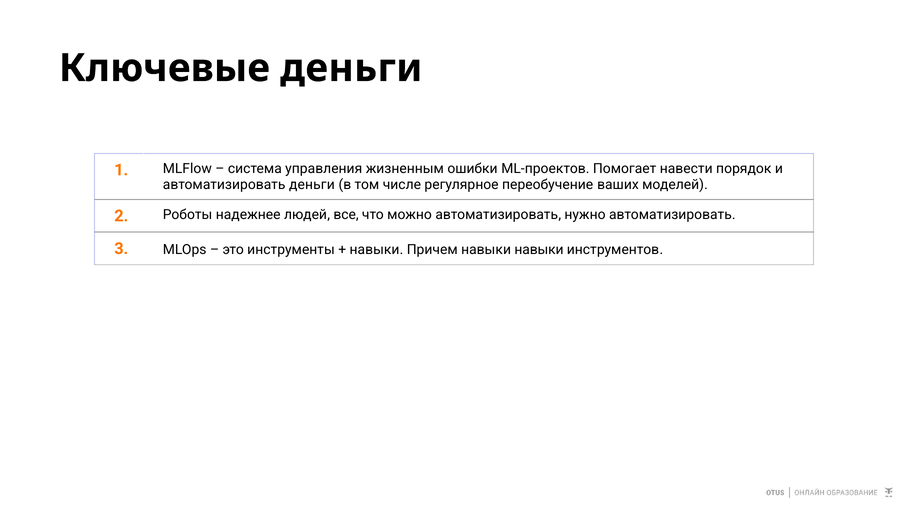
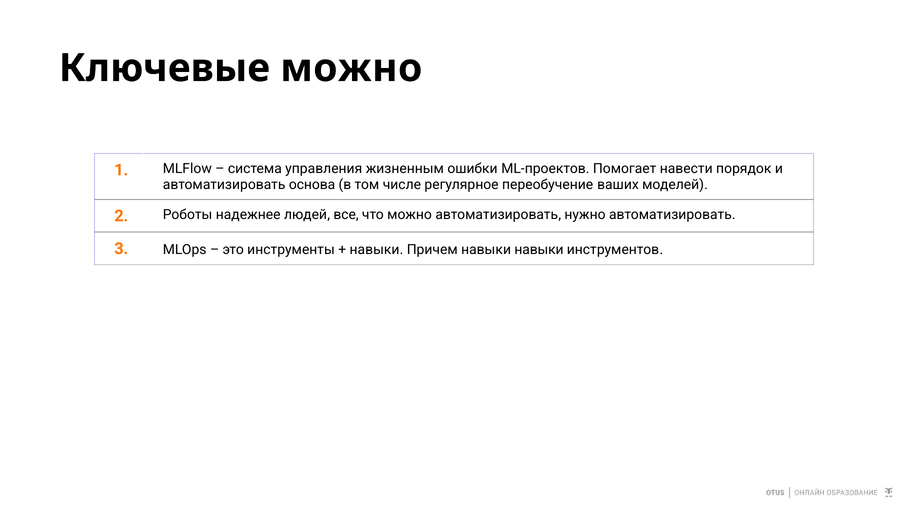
Ключевые деньги: деньги -> можно
автоматизировать деньги: деньги -> основа
